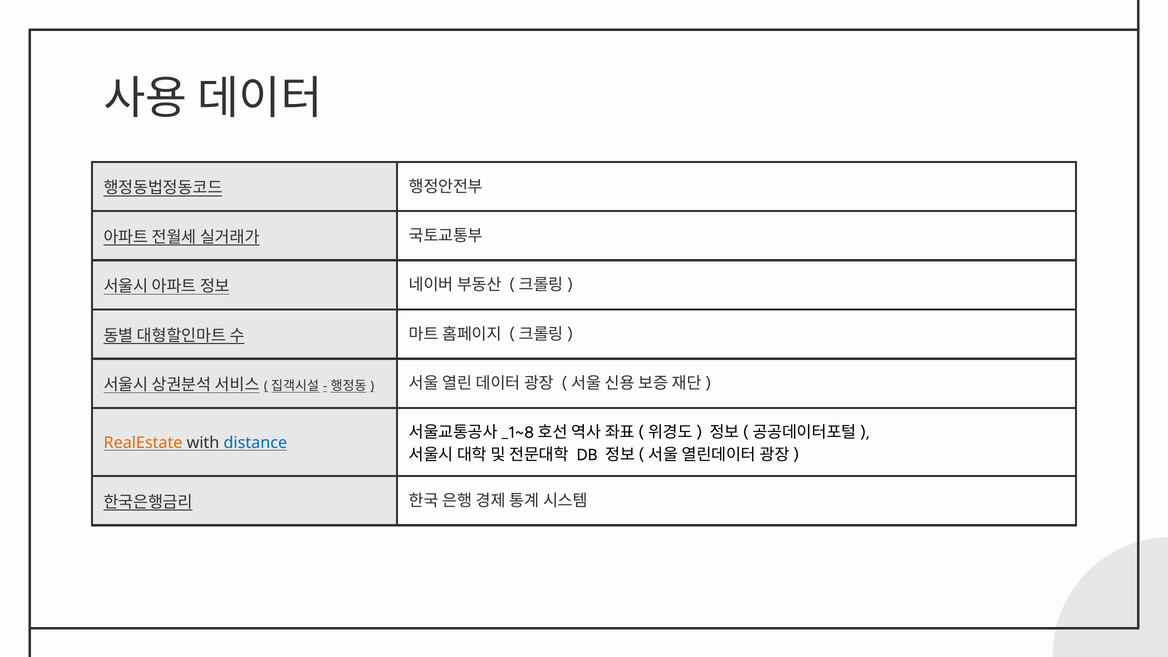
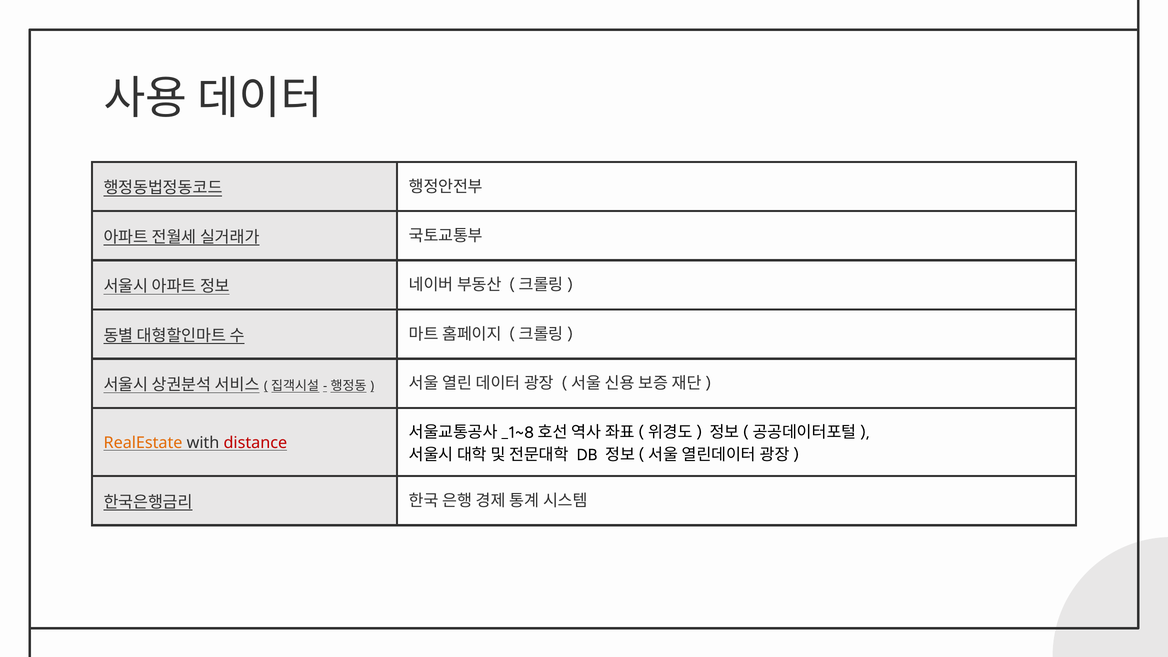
distance colour: blue -> red
